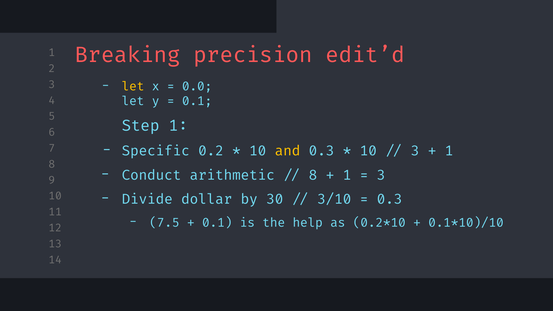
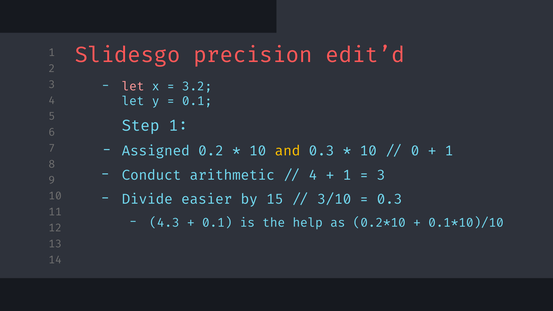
Breaking: Breaking -> Slidesgo
let at (133, 87) colour: yellow -> pink
0.0: 0.0 -> 3.2
Specific: Specific -> Assigned
3 at (415, 151): 3 -> 0
8 at (313, 175): 8 -> 4
dollar: dollar -> easier
30: 30 -> 15
7.5: 7.5 -> 4.3
